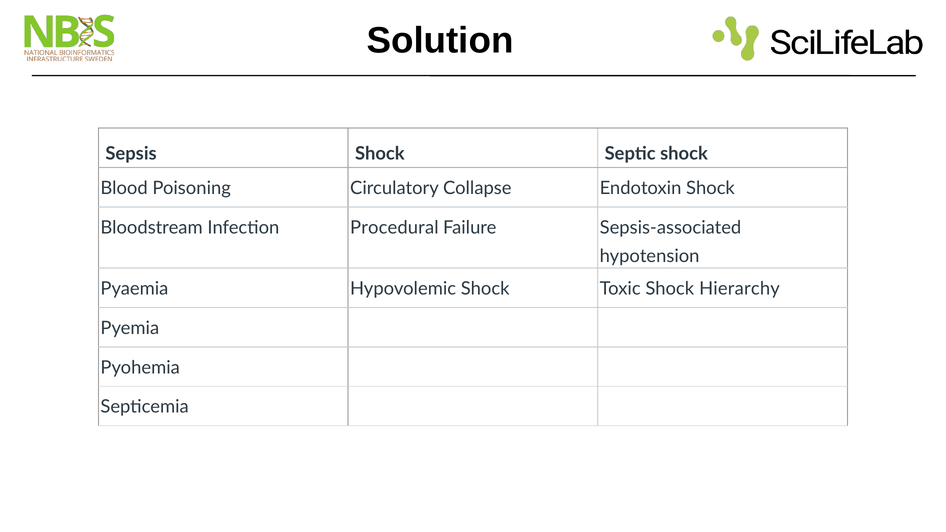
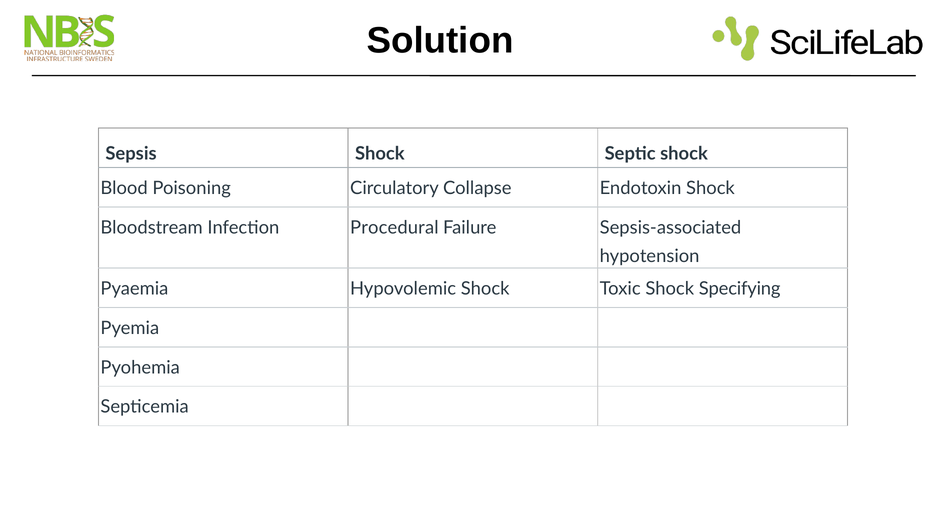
Hierarchy: Hierarchy -> Specifying
